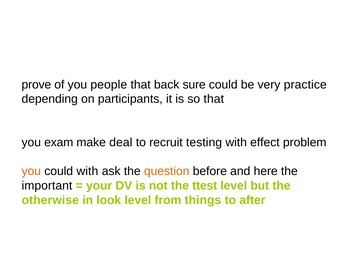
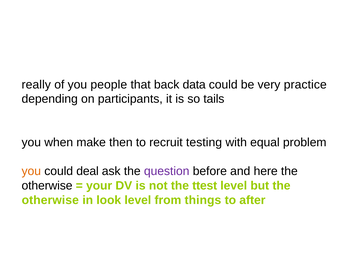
prove: prove -> really
sure: sure -> data
so that: that -> tails
exam: exam -> when
deal: deal -> then
effect: effect -> equal
could with: with -> deal
question colour: orange -> purple
important at (47, 186): important -> otherwise
